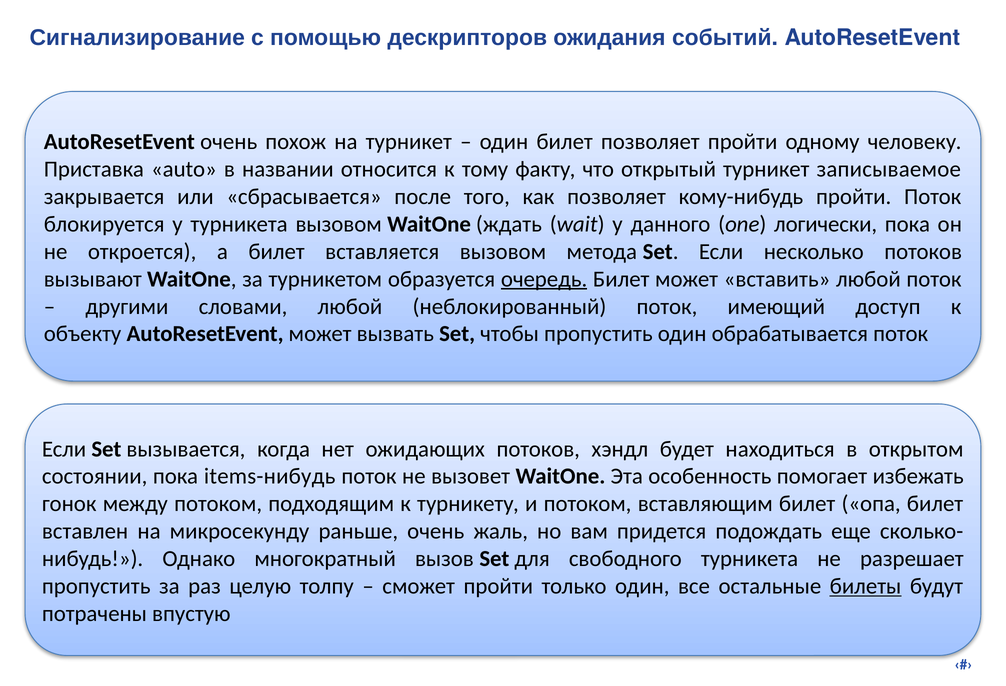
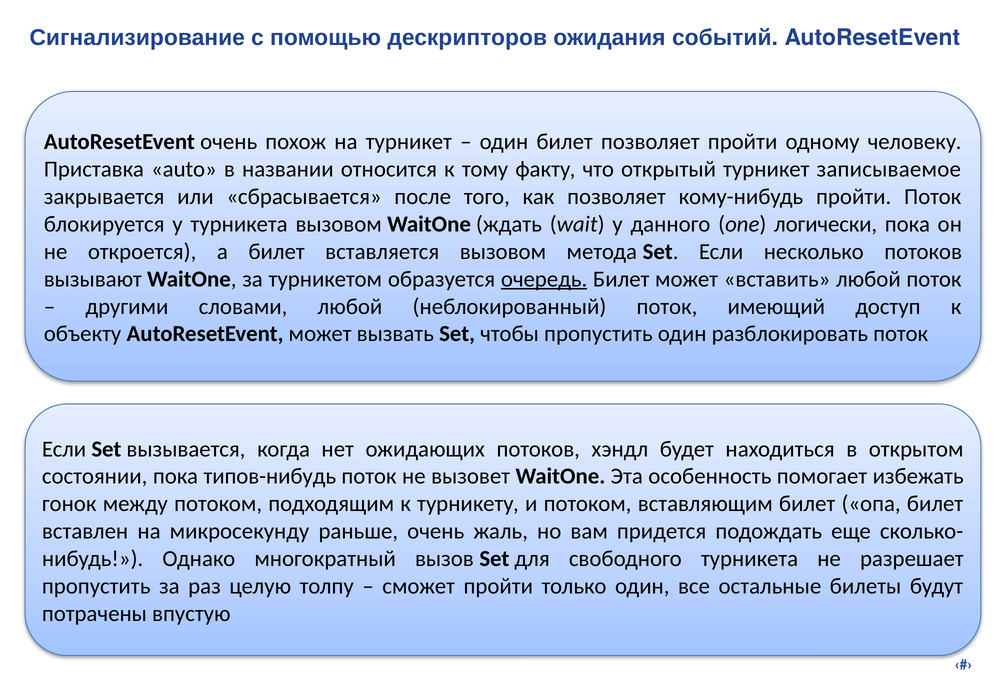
обрабатывается: обрабатывается -> разблокировать
items-нибудь: items-нибудь -> типов-нибудь
билеты underline: present -> none
